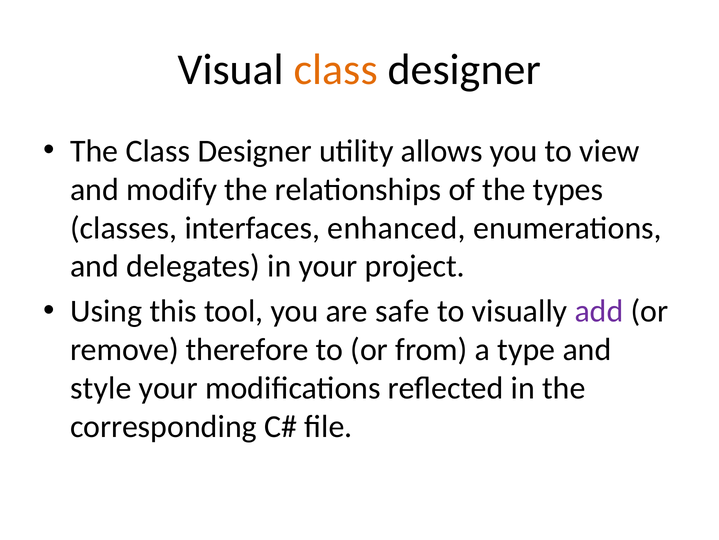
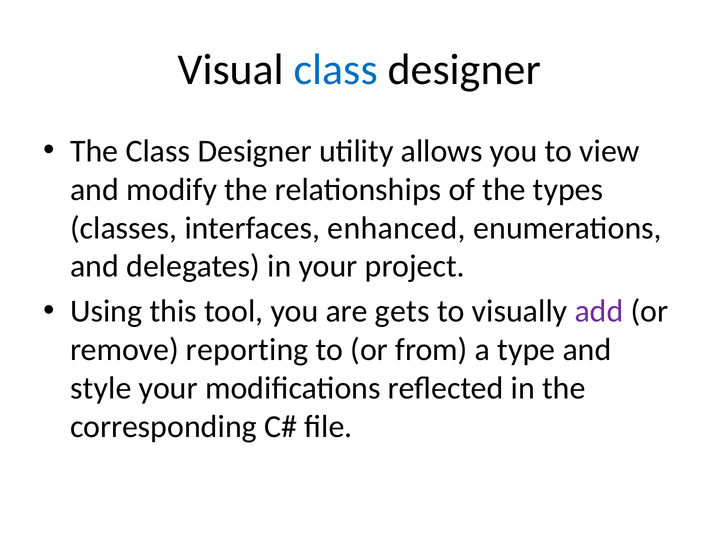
class at (336, 70) colour: orange -> blue
safe: safe -> gets
therefore: therefore -> reporting
